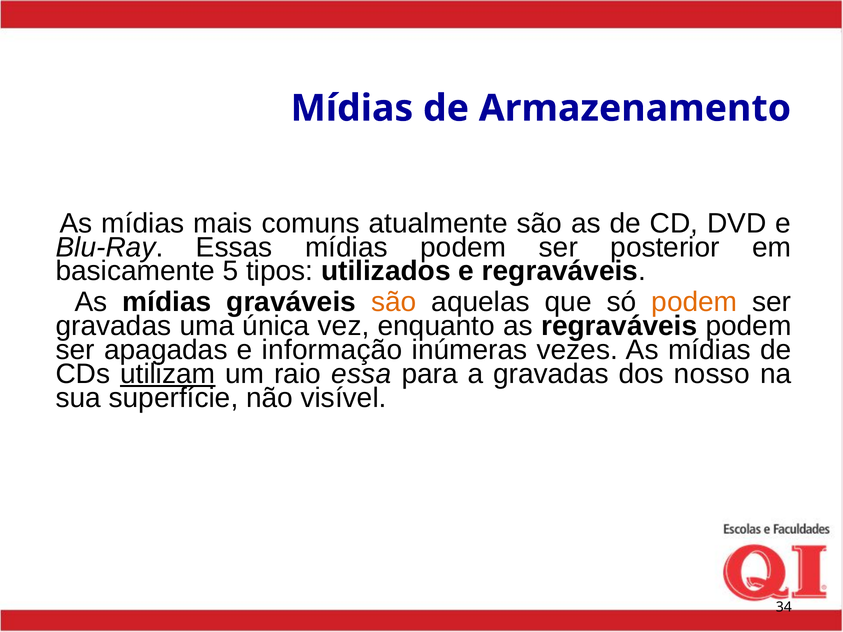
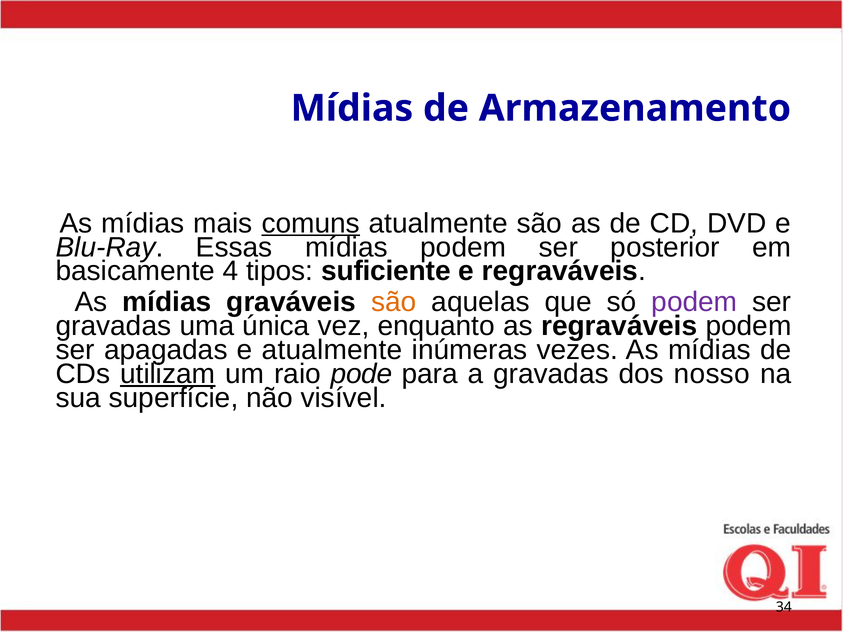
comuns underline: none -> present
5: 5 -> 4
utilizados: utilizados -> suficiente
podem at (694, 302) colour: orange -> purple
e informação: informação -> atualmente
essa: essa -> pode
